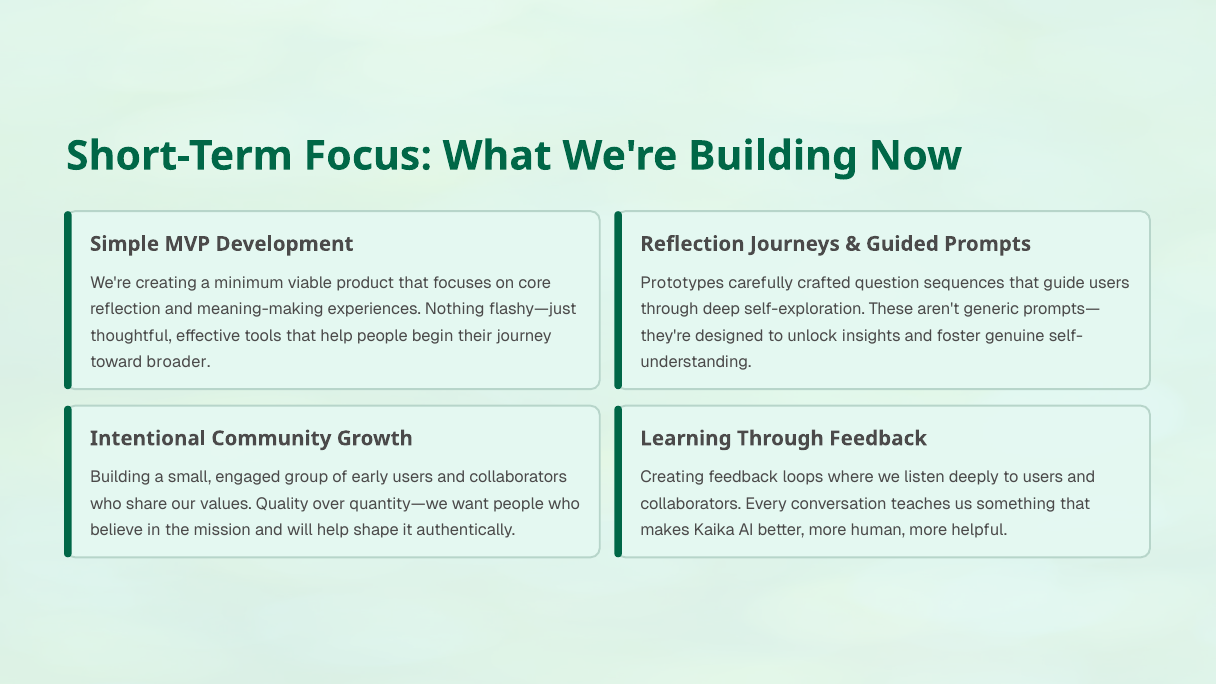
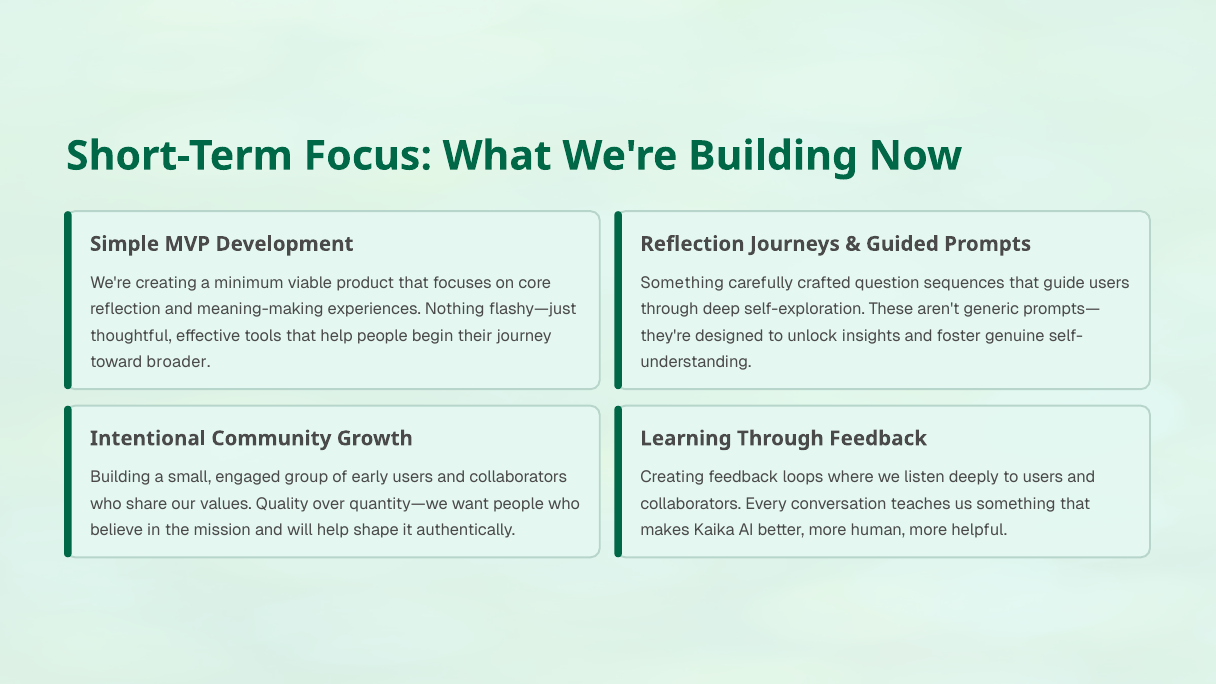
Prototypes at (682, 283): Prototypes -> Something
